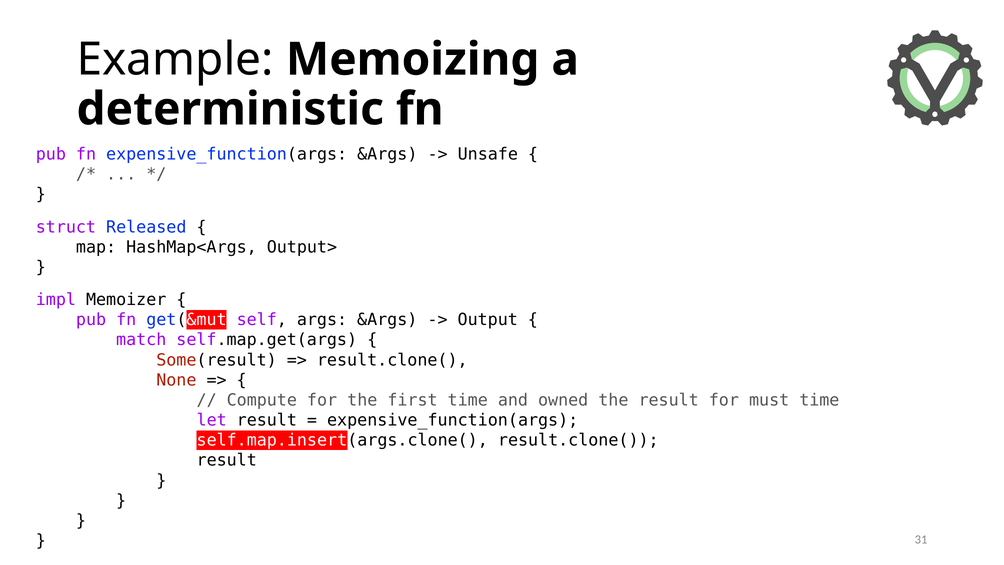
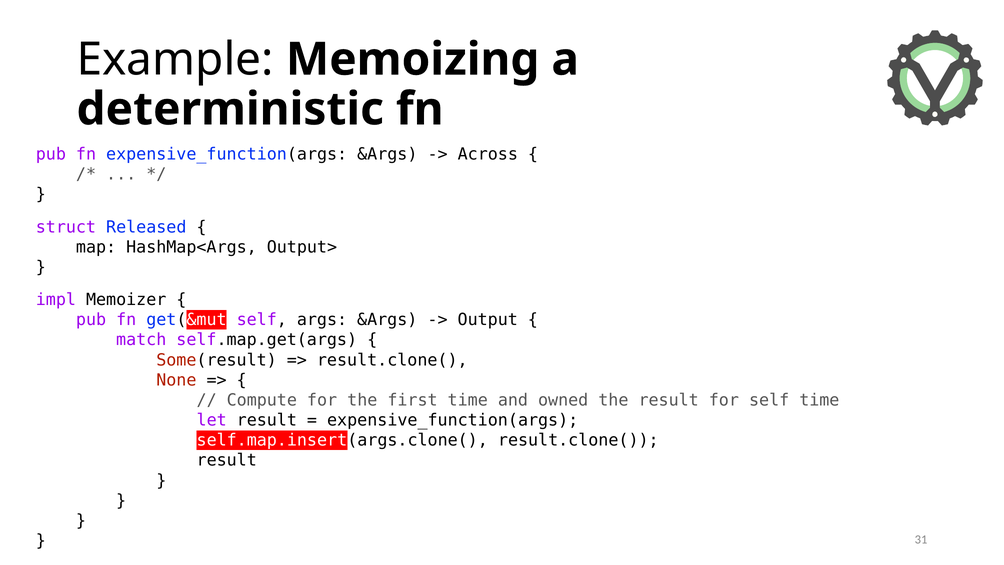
Unsafe: Unsafe -> Across
for must: must -> self
